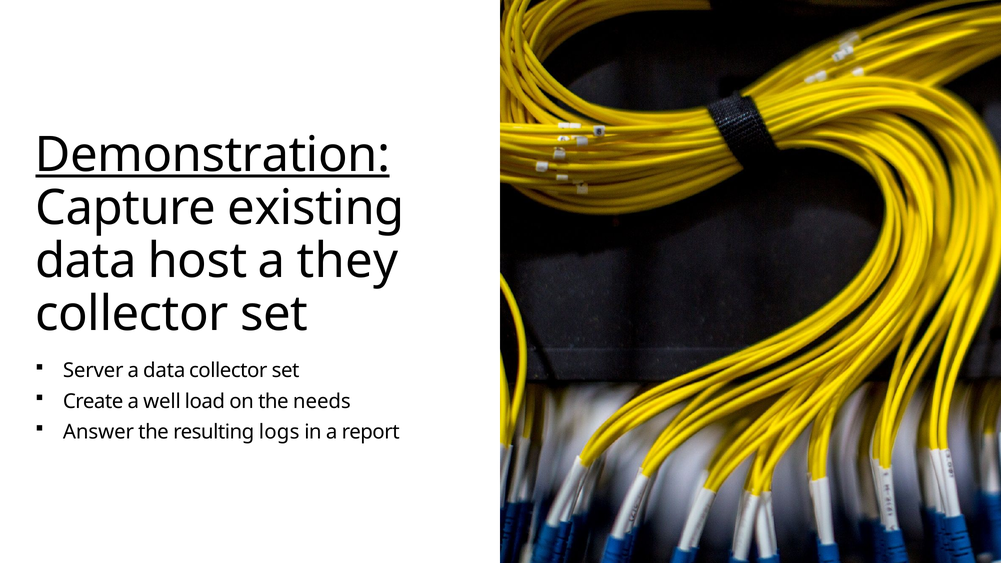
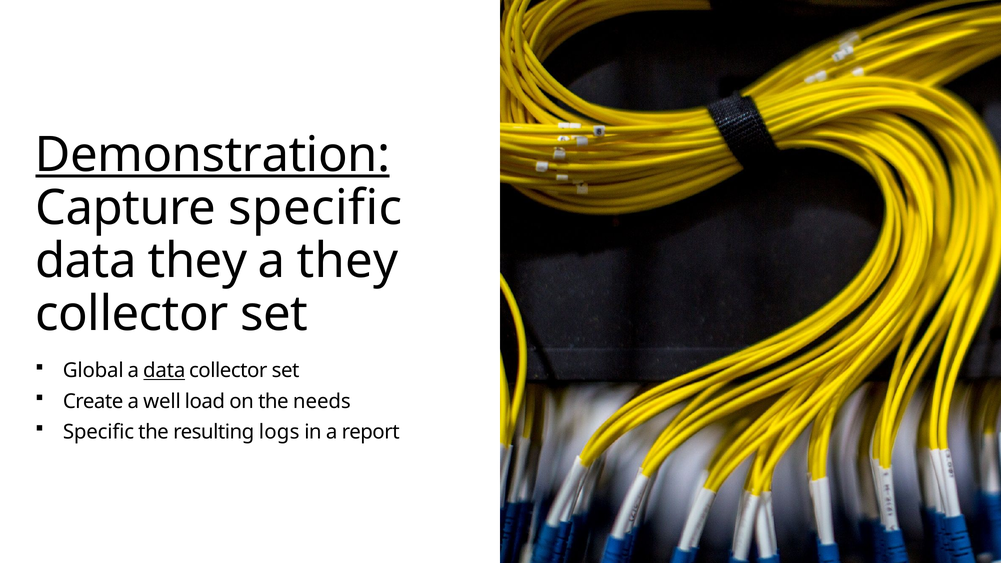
Capture existing: existing -> specific
data host: host -> they
Server: Server -> Global
data at (164, 371) underline: none -> present
Answer at (98, 432): Answer -> Specific
